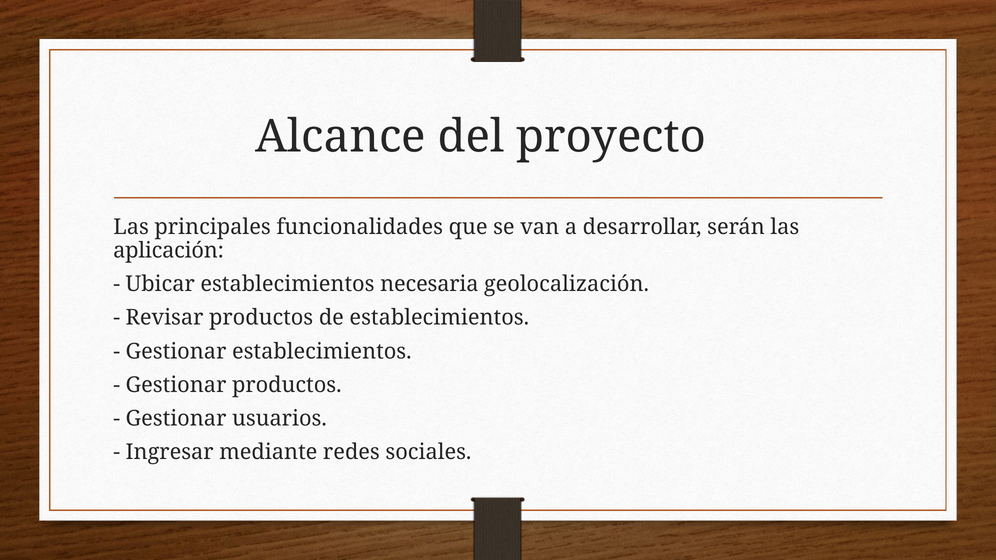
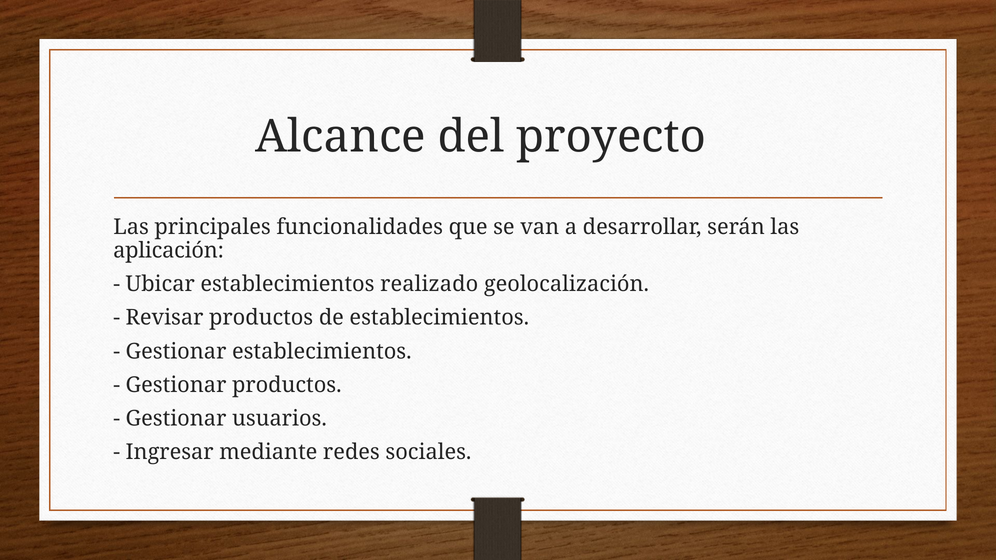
necesaria: necesaria -> realizado
